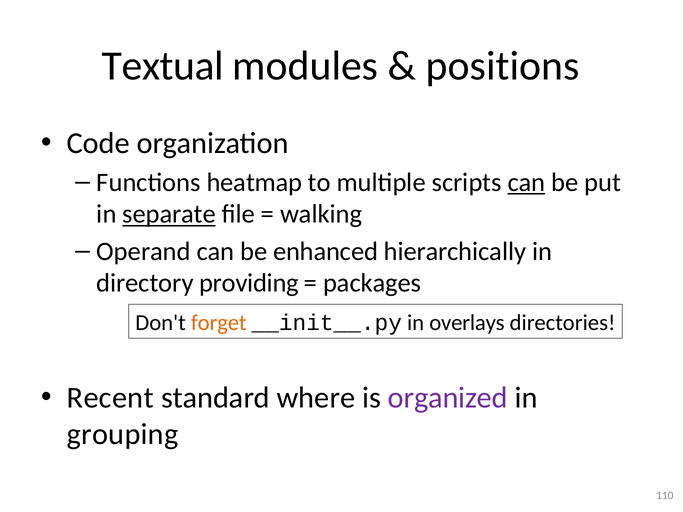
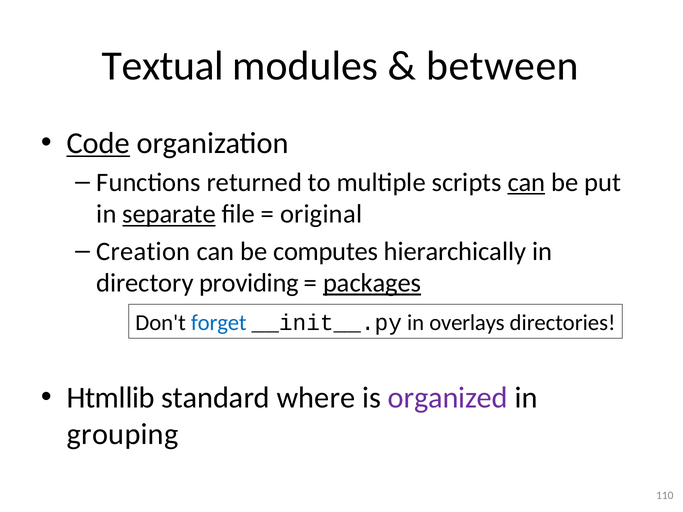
positions: positions -> between
Code underline: none -> present
heatmap: heatmap -> returned
walking: walking -> original
Operand: Operand -> Creation
enhanced: enhanced -> computes
packages underline: none -> present
forget colour: orange -> blue
Recent: Recent -> Htmllib
